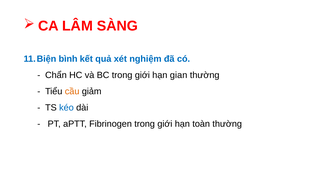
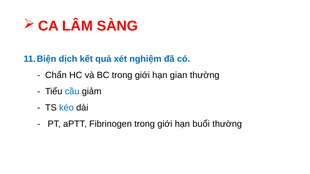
bình: bình -> dịch
cầu colour: orange -> blue
toàn: toàn -> buổi
